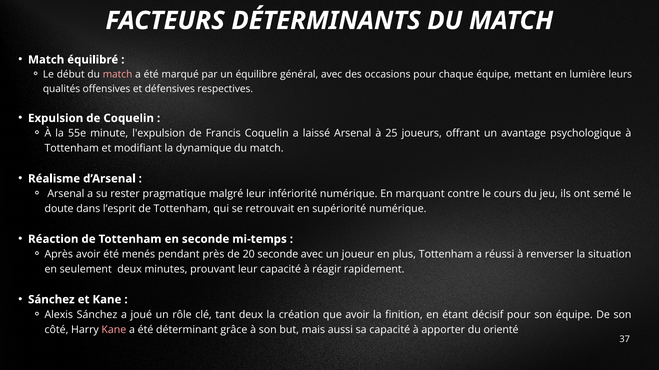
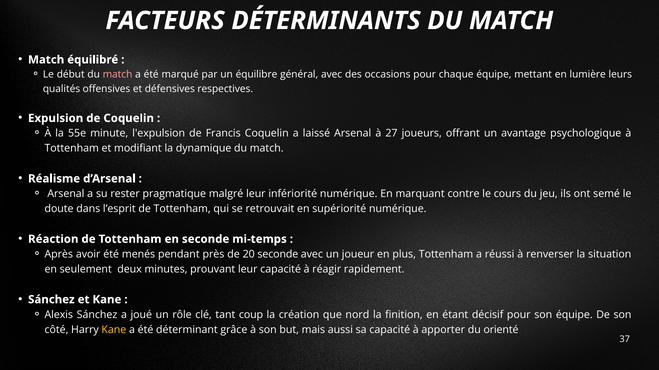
25: 25 -> 27
tant deux: deux -> coup
que avoir: avoir -> nord
Kane at (114, 330) colour: pink -> yellow
